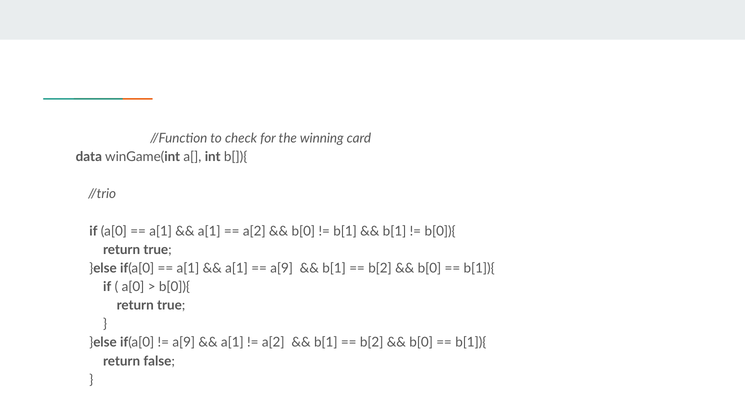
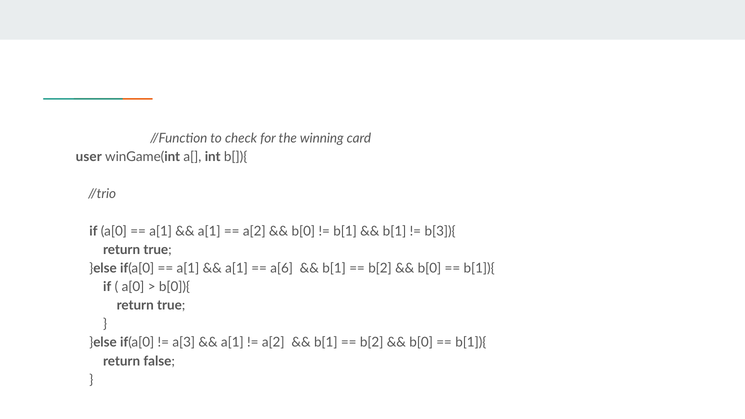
data: data -> user
b[0]){ at (440, 231): b[0]){ -> b[3]){
a[9 at (282, 268): a[9 -> a[6
a[9 at (184, 343): a[9 -> a[3
